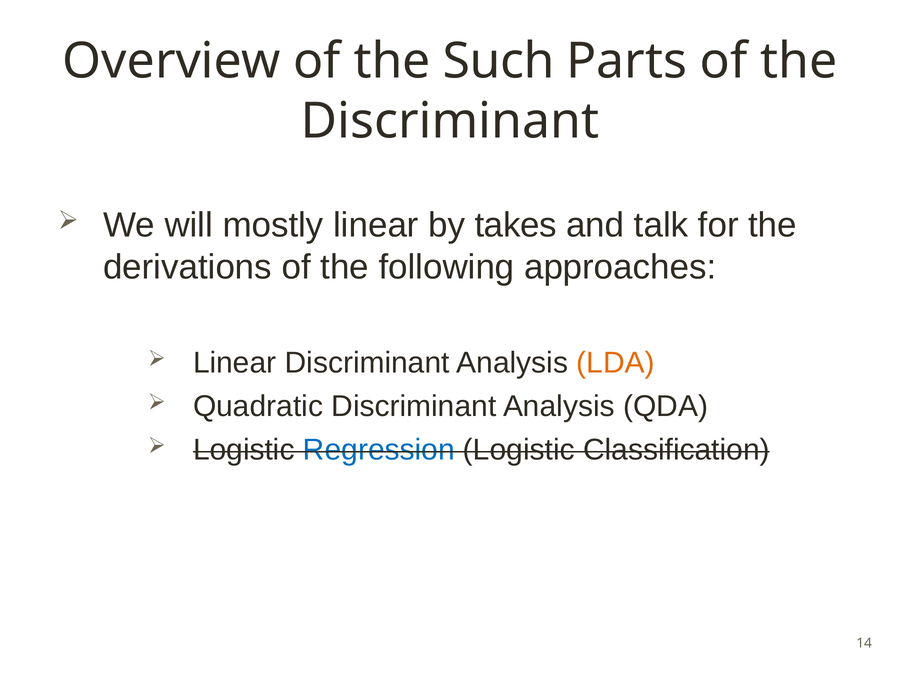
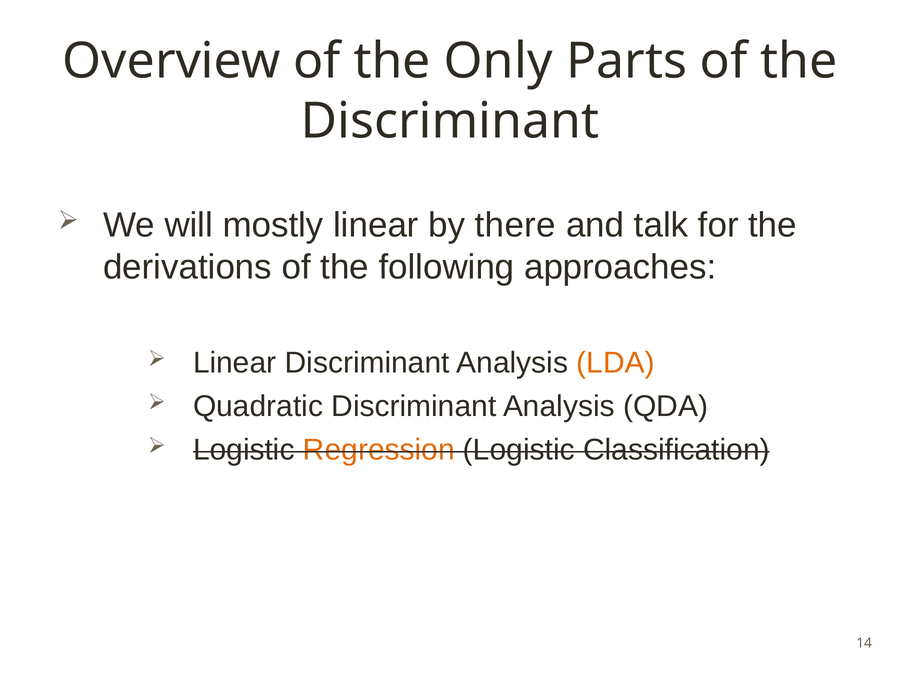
Such: Such -> Only
takes: takes -> there
Regression colour: blue -> orange
